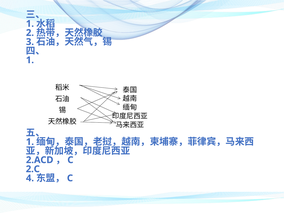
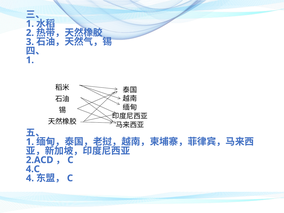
2.C: 2.C -> 4.C
